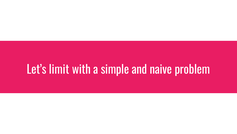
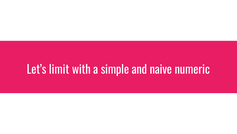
problem: problem -> numeric
